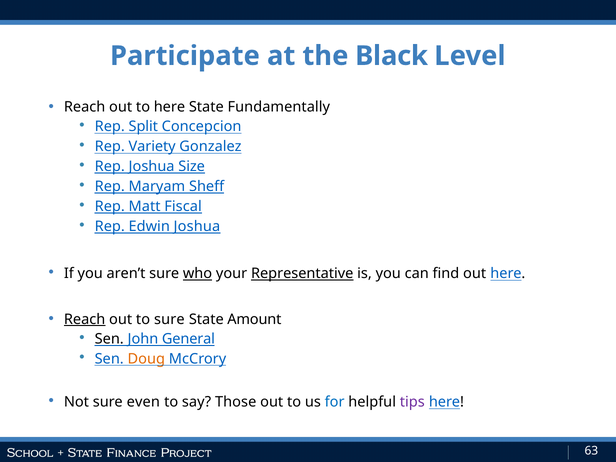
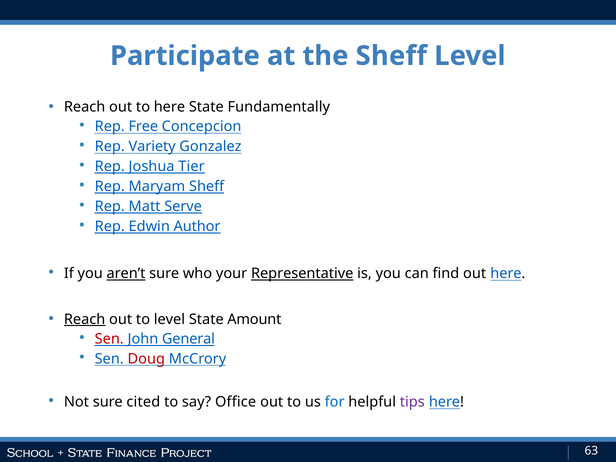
the Black: Black -> Sheff
Split: Split -> Free
Size: Size -> Tier
Fiscal: Fiscal -> Serve
Edwin Joshua: Joshua -> Author
aren’t underline: none -> present
who underline: present -> none
to sure: sure -> level
Sen at (109, 339) colour: black -> red
Doug colour: orange -> red
even: even -> cited
Those: Those -> Office
